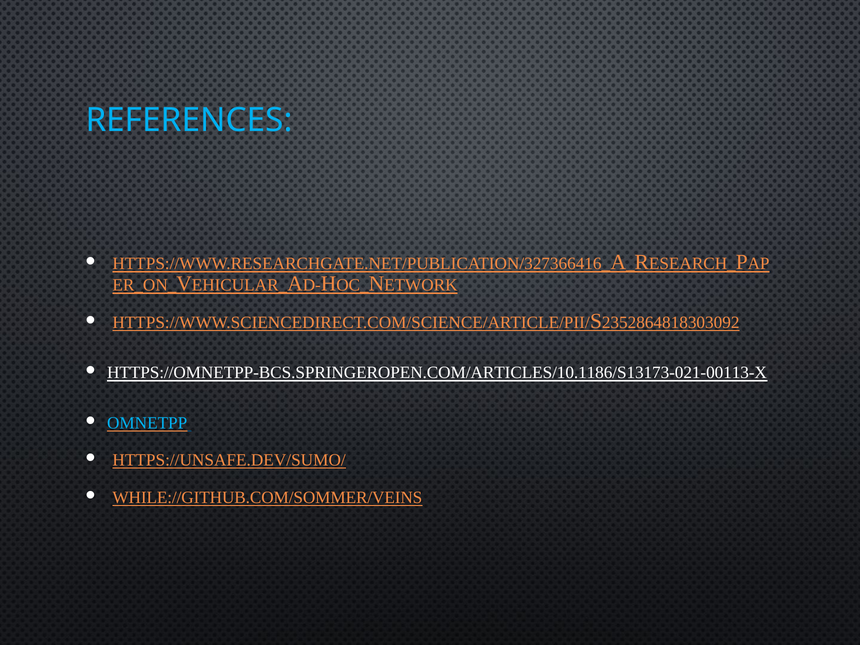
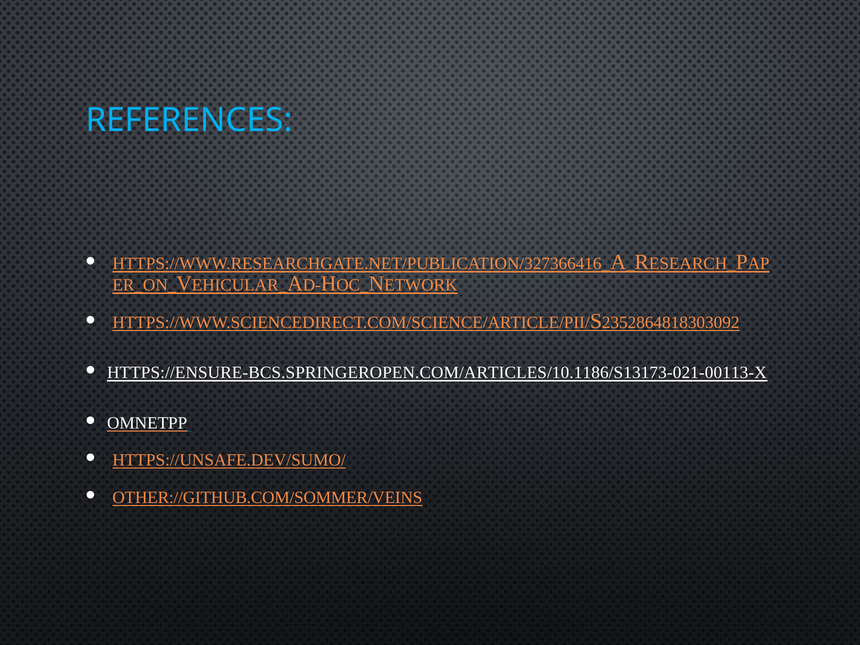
HTTPS://OMNETPP-BCS.SPRINGEROPEN.COM/ARTICLES/10.1186/S13173-021-00113-X: HTTPS://OMNETPP-BCS.SPRINGEROPEN.COM/ARTICLES/10.1186/S13173-021-00113-X -> HTTPS://ENSURE-BCS.SPRINGEROPEN.COM/ARTICLES/10.1186/S13173-021-00113-X
OMNETPP colour: light blue -> white
WHILE://GITHUB.COM/SOMMER/VEINS: WHILE://GITHUB.COM/SOMMER/VEINS -> OTHER://GITHUB.COM/SOMMER/VEINS
